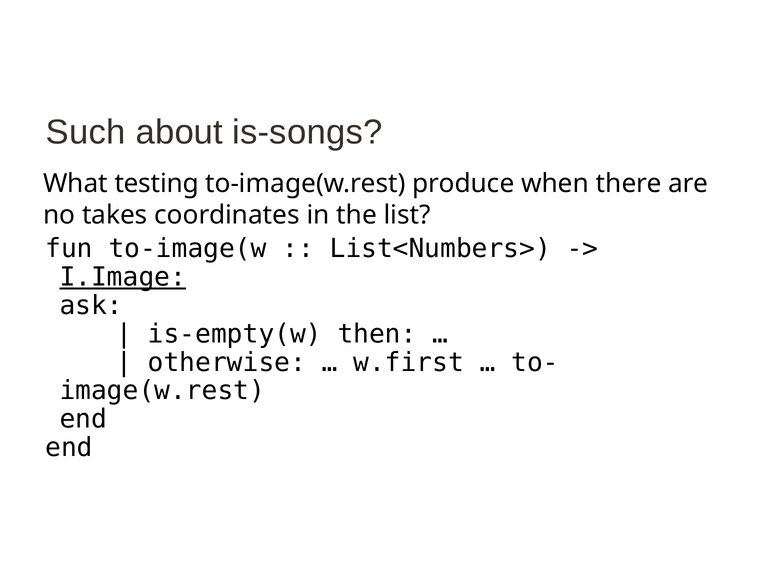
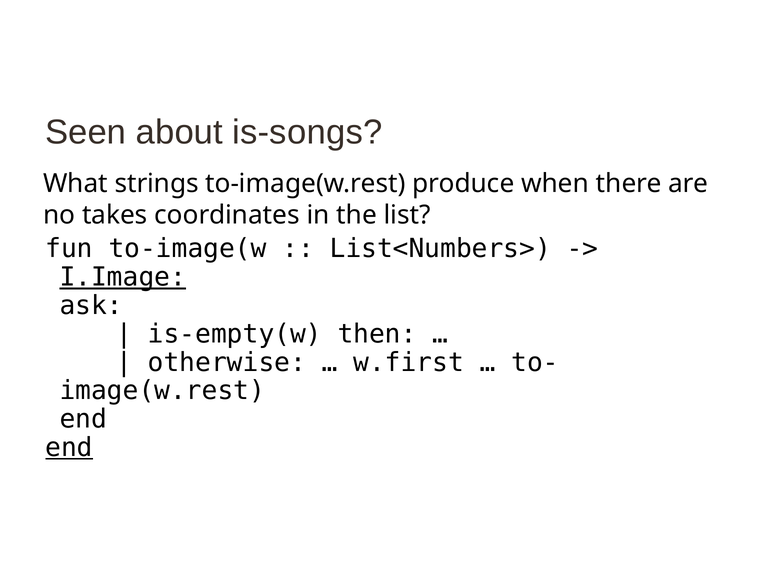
Such: Such -> Seen
testing: testing -> strings
end at (69, 447) underline: none -> present
